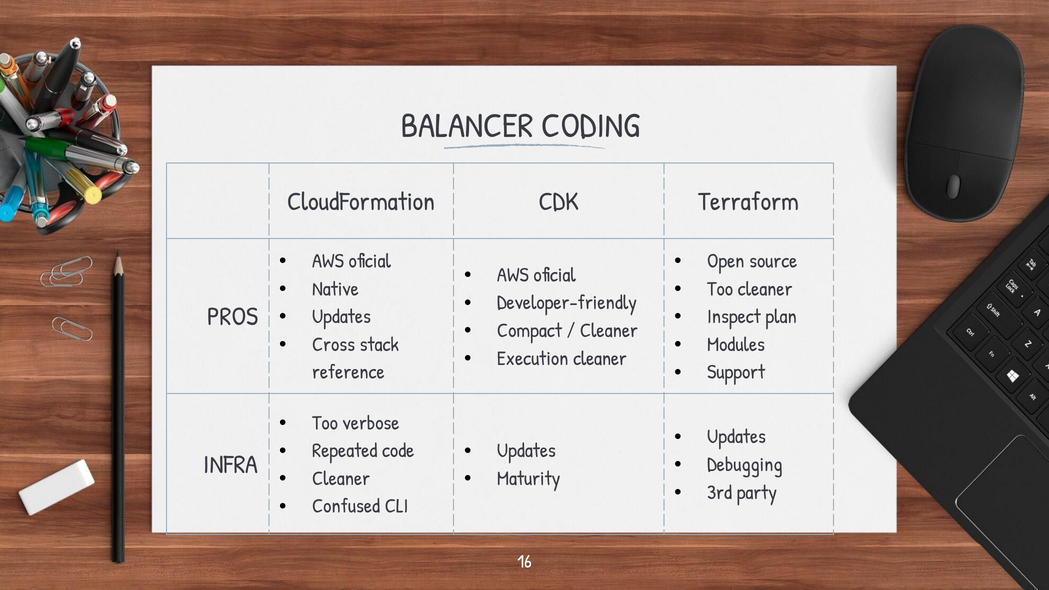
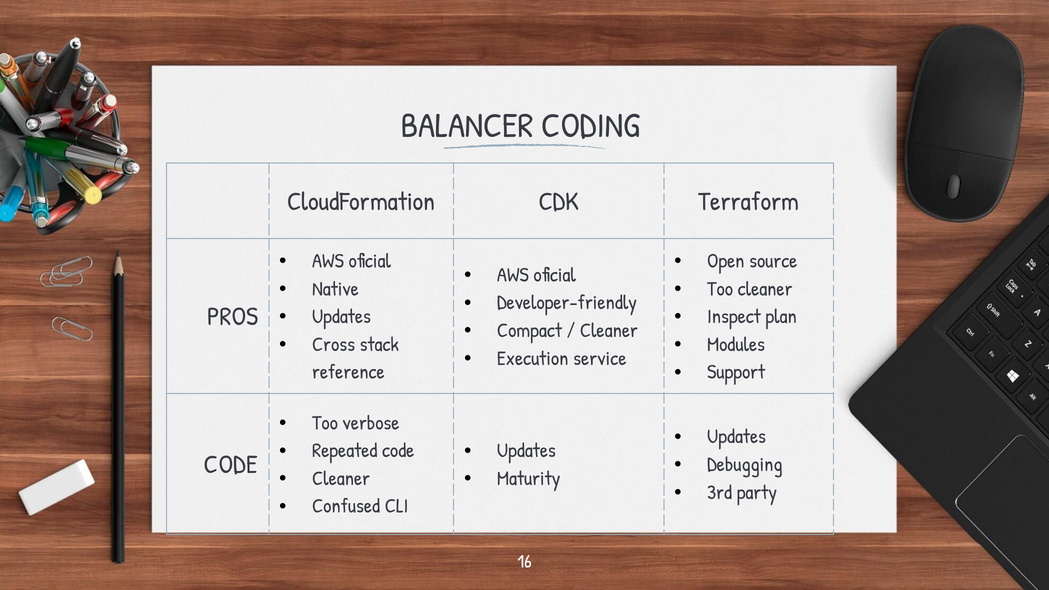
Execution cleaner: cleaner -> service
INFRA at (231, 465): INFRA -> CODE
